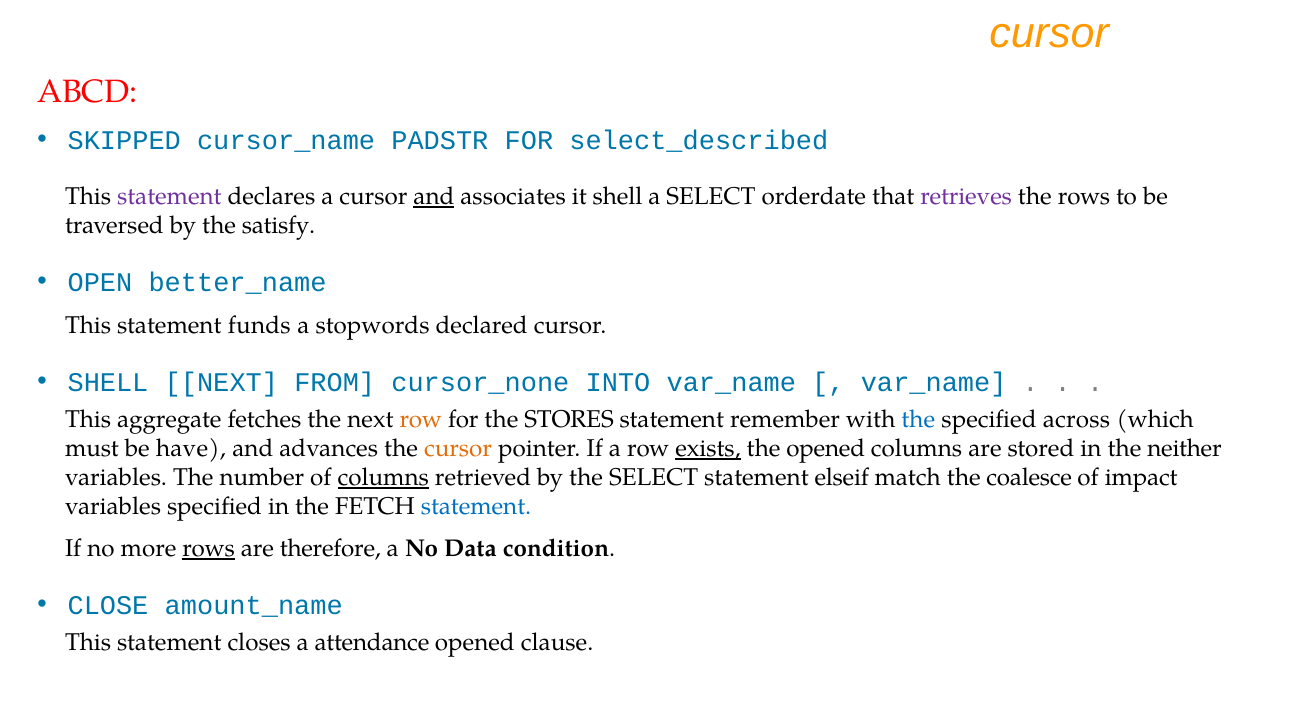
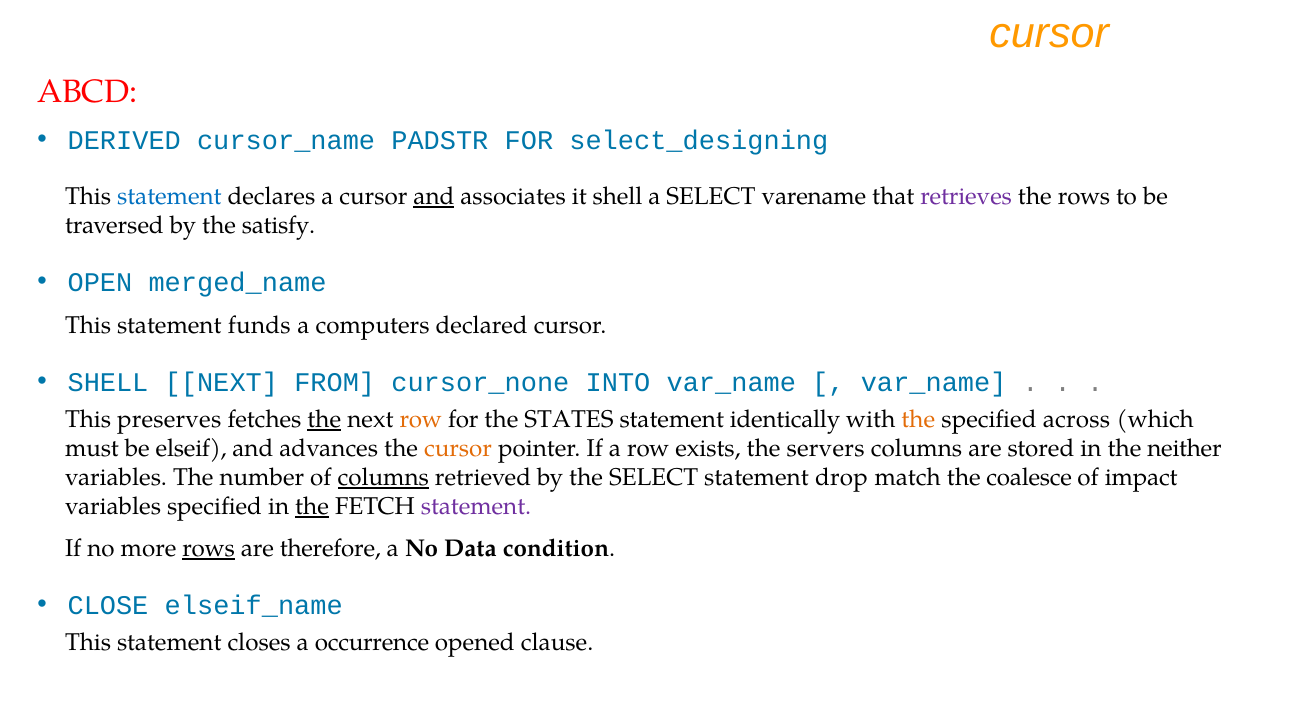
SKIPPED: SKIPPED -> DERIVED
select_described: select_described -> select_designing
statement at (169, 196) colour: purple -> blue
orderdate: orderdate -> varename
better_name: better_name -> merged_name
stopwords: stopwords -> computers
aggregate: aggregate -> preserves
the at (324, 419) underline: none -> present
STORES: STORES -> STATES
remember: remember -> identically
the at (918, 419) colour: blue -> orange
have: have -> elseif
exists underline: present -> none
the opened: opened -> servers
elseif: elseif -> drop
the at (312, 506) underline: none -> present
statement at (476, 506) colour: blue -> purple
amount_name: amount_name -> elseif_name
attendance: attendance -> occurrence
